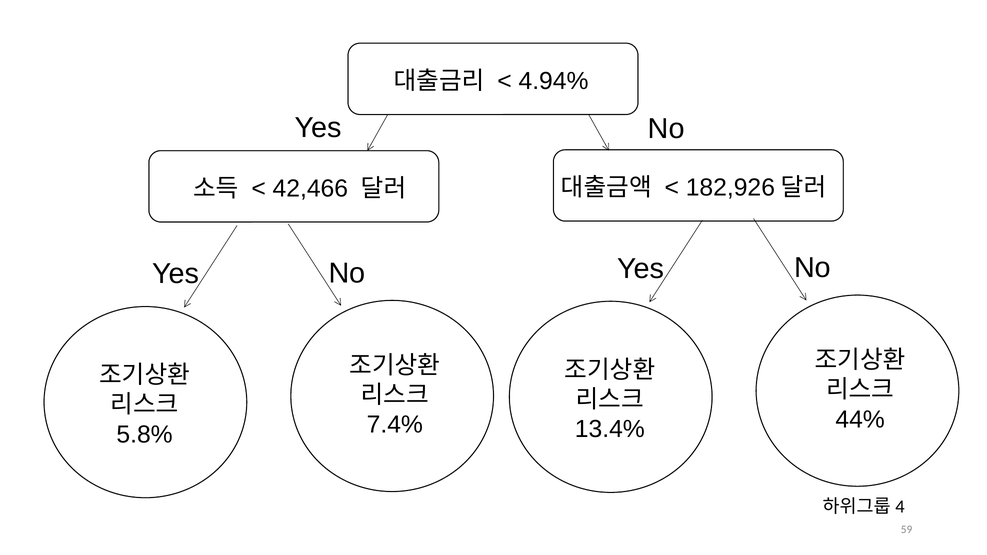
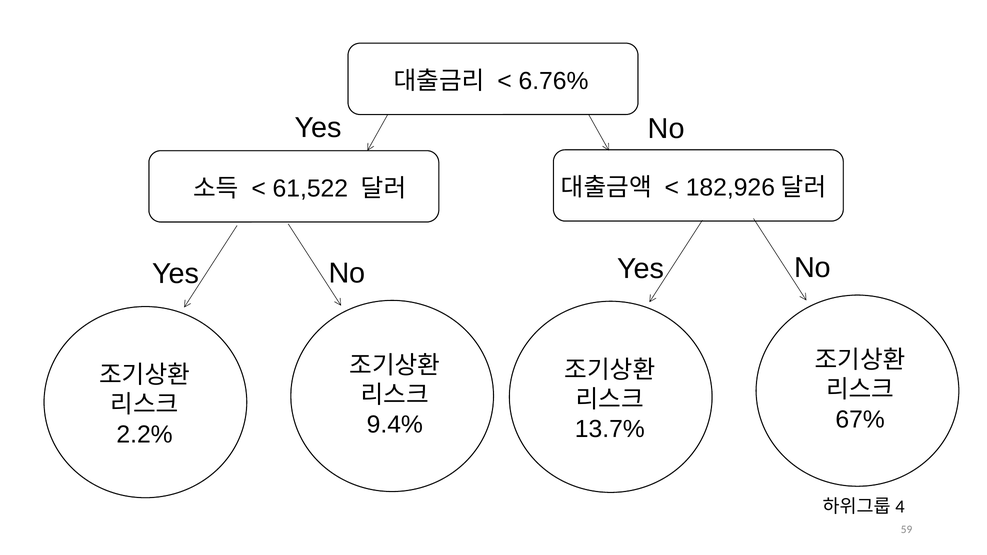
4.94%: 4.94% -> 6.76%
42,466: 42,466 -> 61,522
44%: 44% -> 67%
7.4%: 7.4% -> 9.4%
13.4%: 13.4% -> 13.7%
5.8%: 5.8% -> 2.2%
